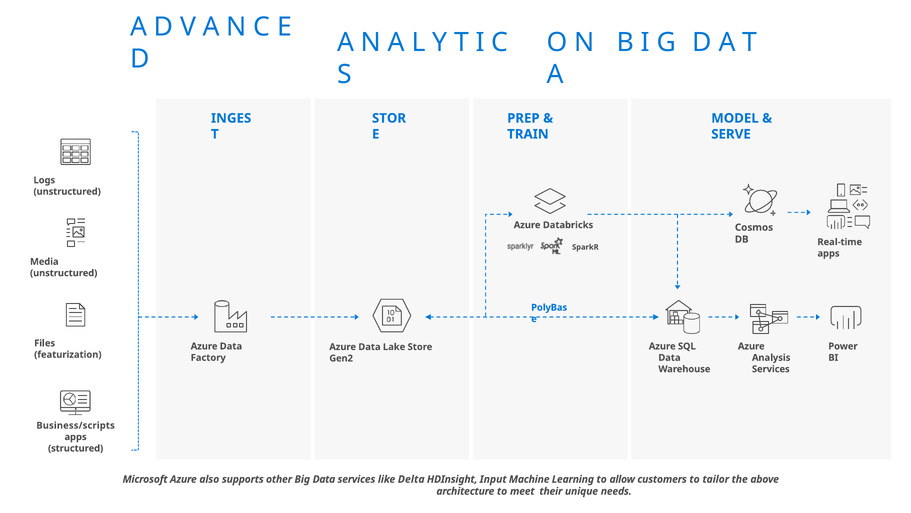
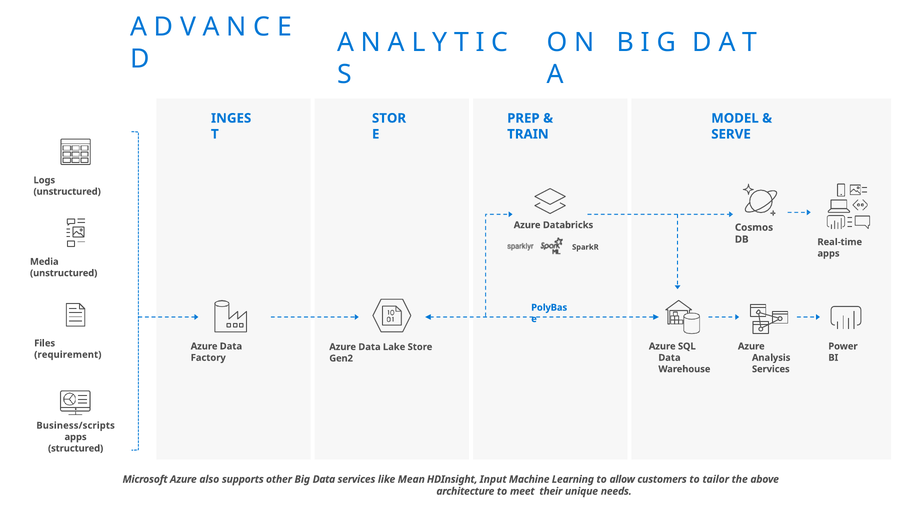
featurization: featurization -> requirement
Delta: Delta -> Mean
